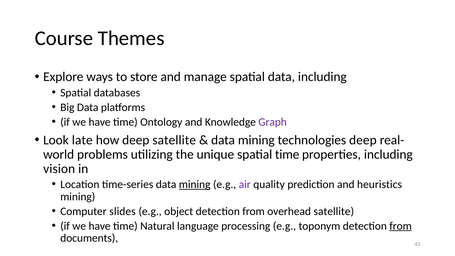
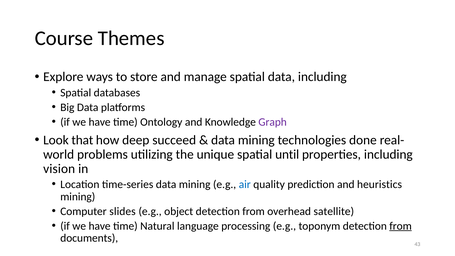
late: late -> that
deep satellite: satellite -> succeed
technologies deep: deep -> done
spatial time: time -> until
mining at (195, 184) underline: present -> none
air colour: purple -> blue
